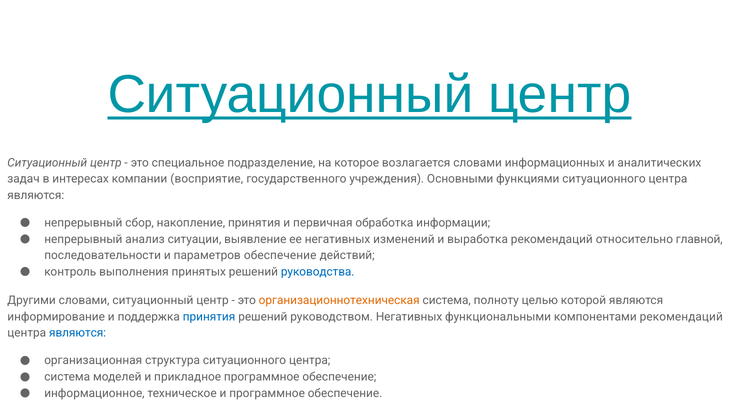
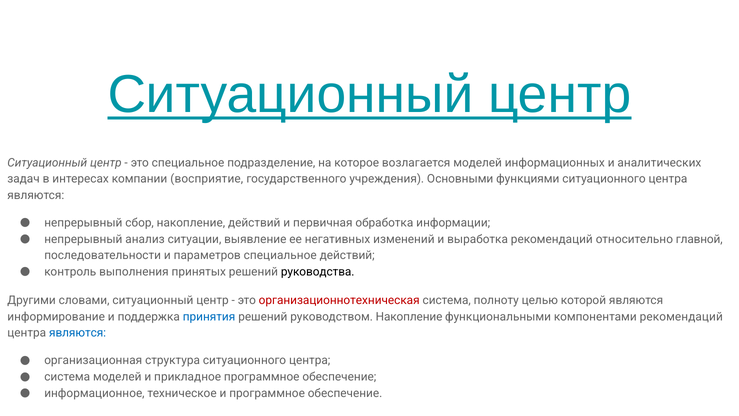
возлагается словами: словами -> моделей
накопление принятия: принятия -> действий
параметров обеспечение: обеспечение -> специальное
руководства colour: blue -> black
организационнотехническая colour: orange -> red
руководством Негативных: Негативных -> Накопление
